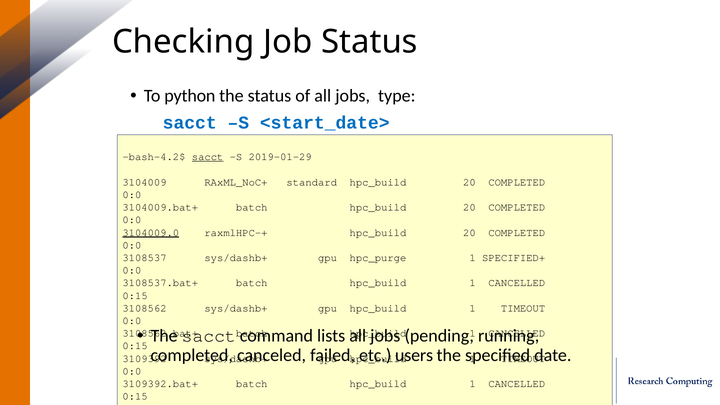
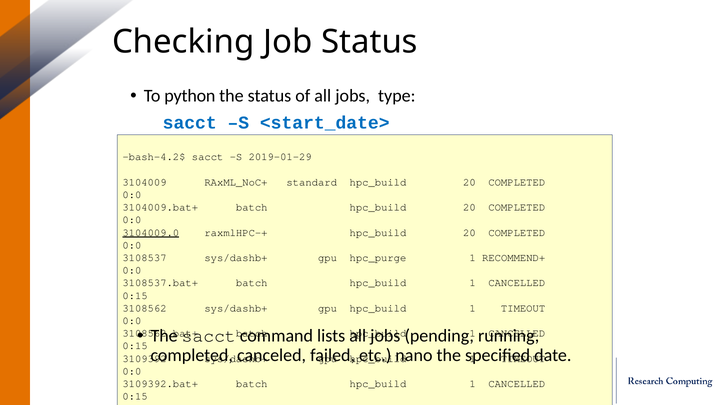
sacct at (208, 157) underline: present -> none
SPECIFIED+: SPECIFIED+ -> RECOMMEND+
users: users -> nano
